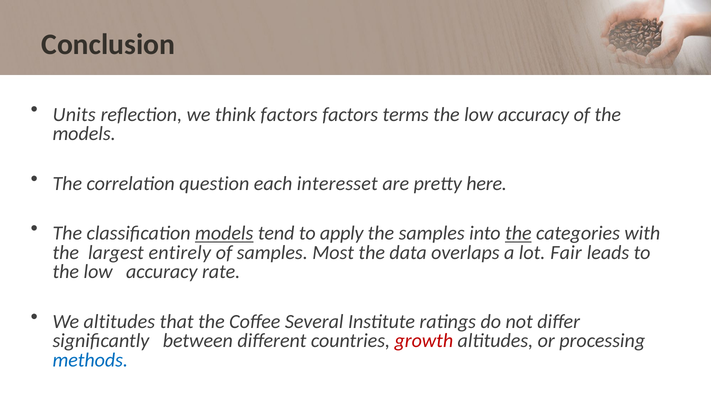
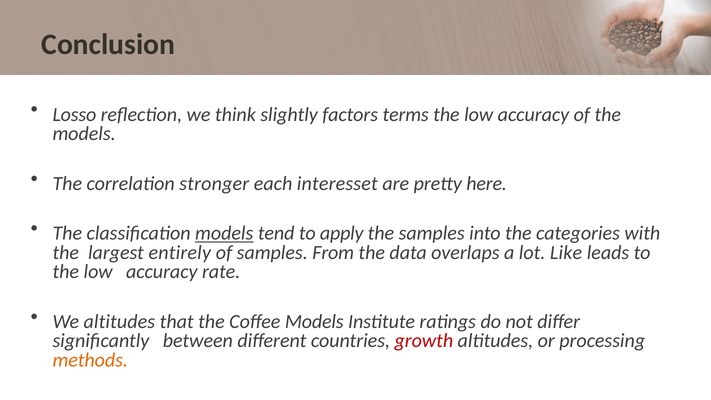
Units: Units -> Losso
think factors: factors -> slightly
question: question -> stronger
the at (518, 233) underline: present -> none
Most: Most -> From
Fair: Fair -> Like
Coffee Several: Several -> Models
methods colour: blue -> orange
